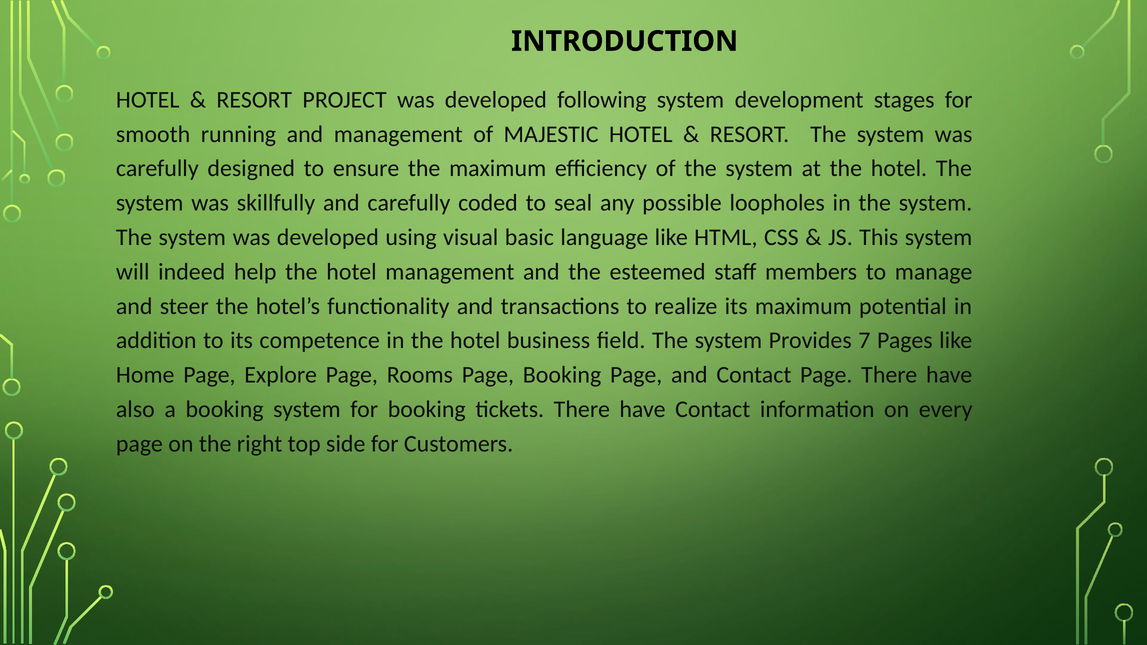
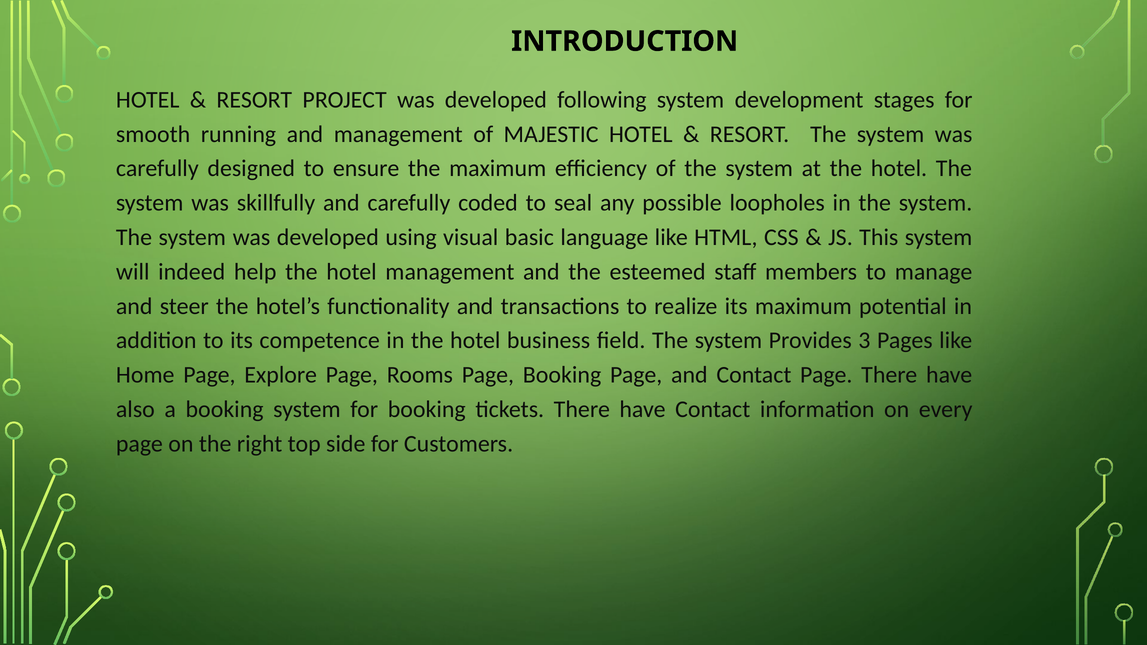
7: 7 -> 3
